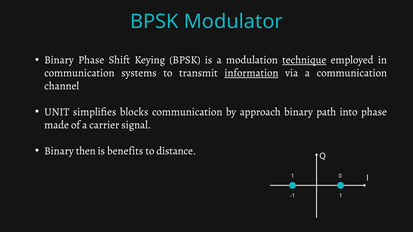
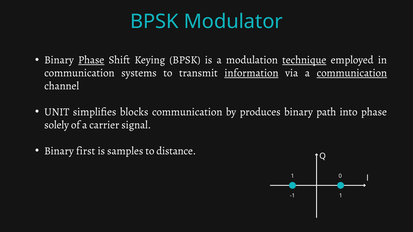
Phase at (91, 60) underline: none -> present
communication at (352, 73) underline: none -> present
approach: approach -> produces
made: made -> solely
then: then -> first
benefits: benefits -> samples
